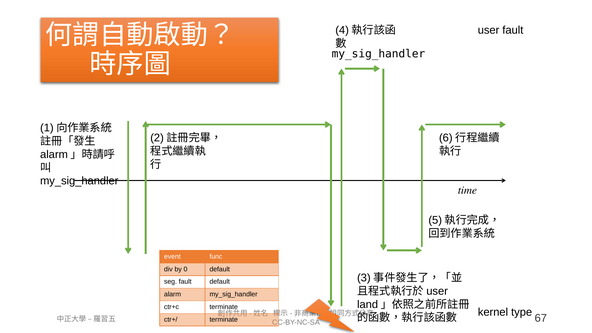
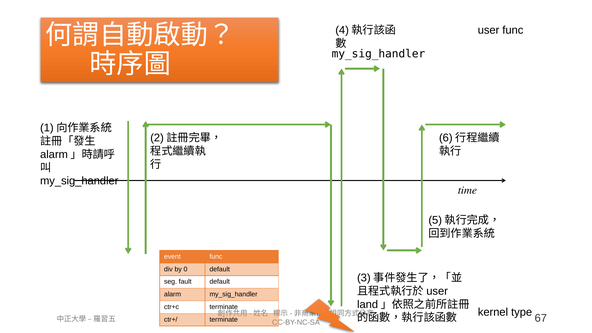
user fault: fault -> func
